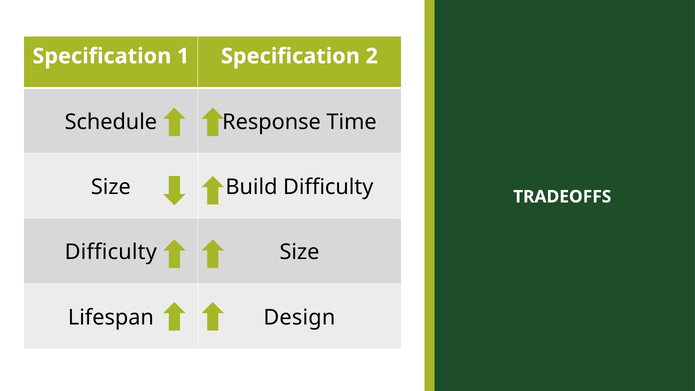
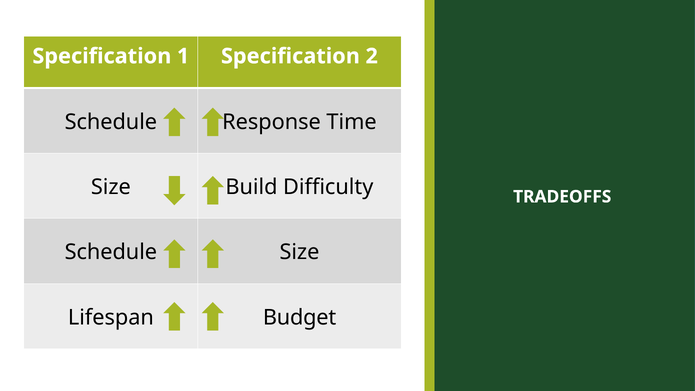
Difficulty at (111, 252): Difficulty -> Schedule
Design: Design -> Budget
